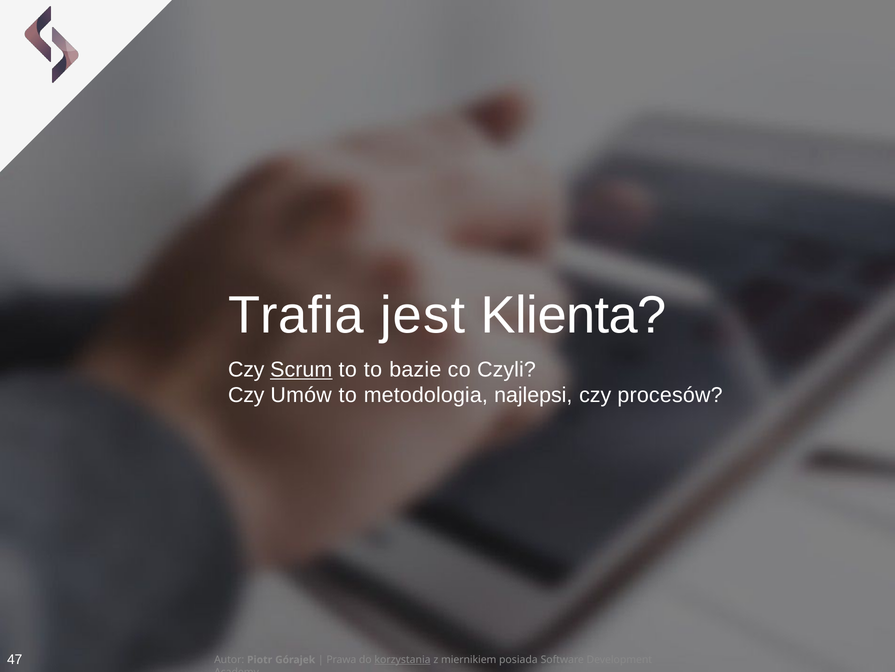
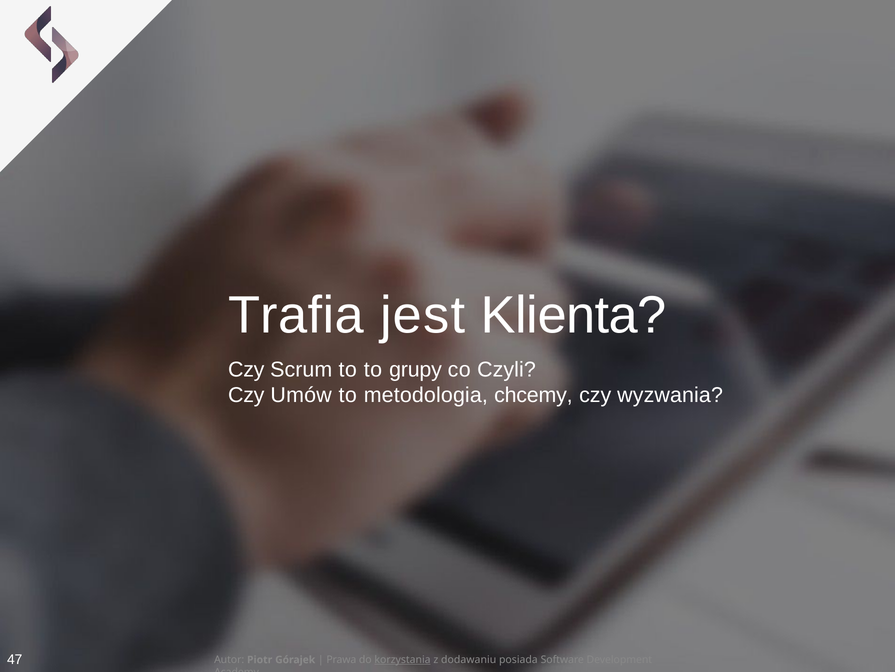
Scrum underline: present -> none
bazie: bazie -> grupy
najlepsi: najlepsi -> chcemy
procesów: procesów -> wyzwania
miernikiem: miernikiem -> dodawaniu
